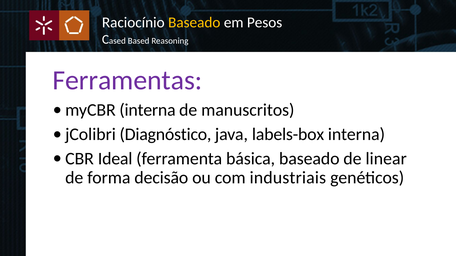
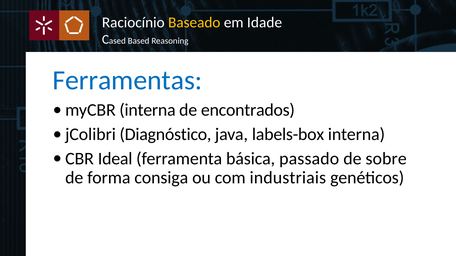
Pesos: Pesos -> Idade
Ferramentas colour: purple -> blue
manuscritos: manuscritos -> encontrados
básica baseado: baseado -> passado
linear: linear -> sobre
decisão: decisão -> consiga
